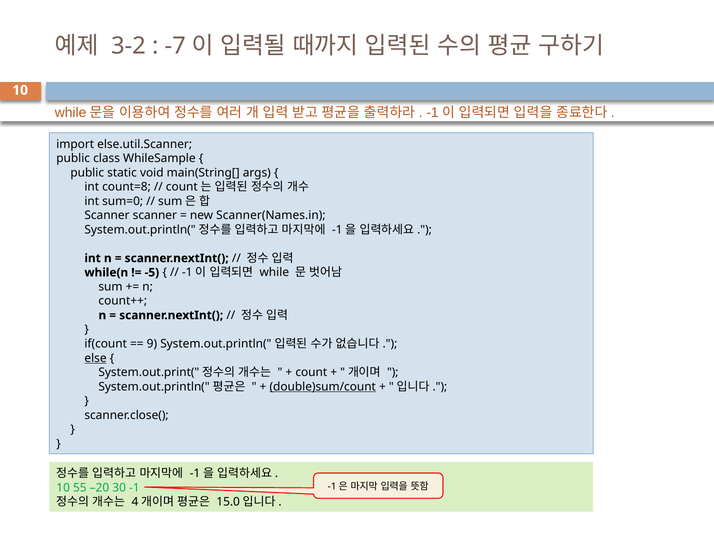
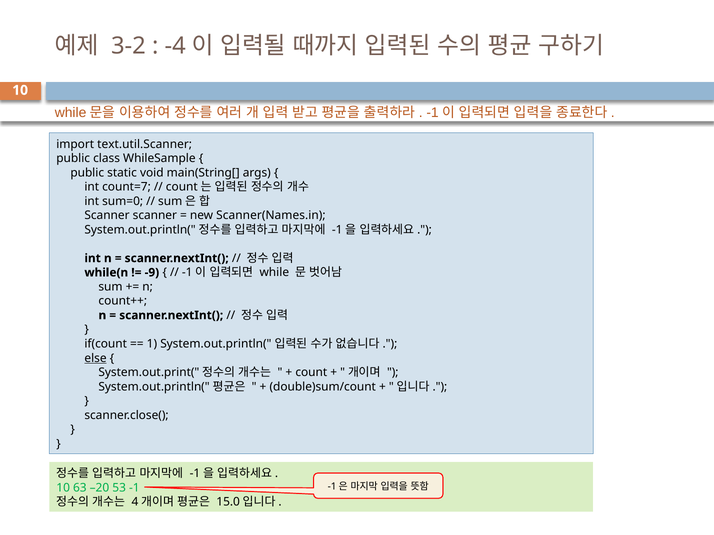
-7: -7 -> -4
else.util.Scanner: else.util.Scanner -> text.util.Scanner
count=8: count=8 -> count=7
-5: -5 -> -9
9: 9 -> 1
double)sum/count underline: present -> none
55: 55 -> 63
30: 30 -> 53
